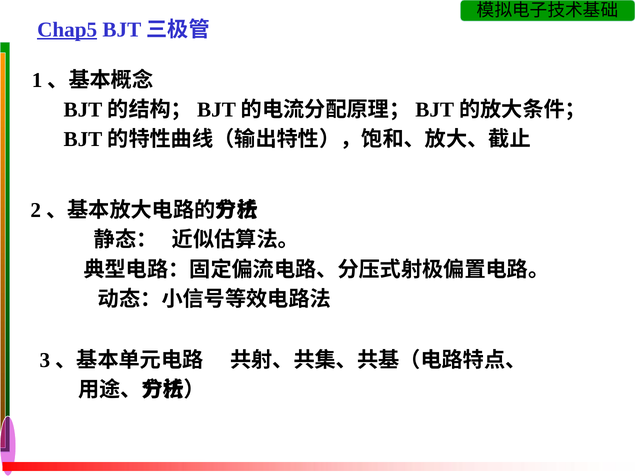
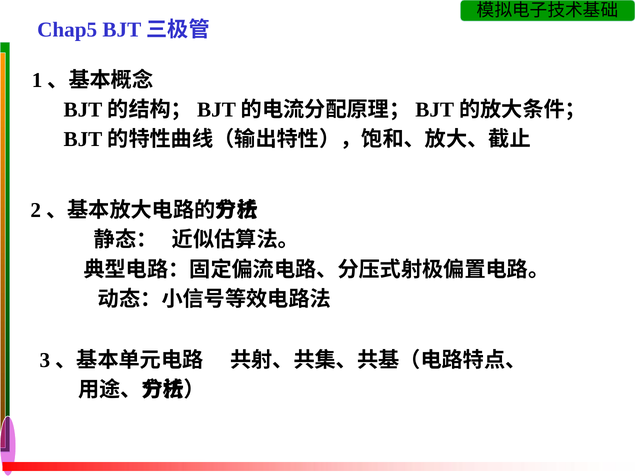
Chap5 underline: present -> none
